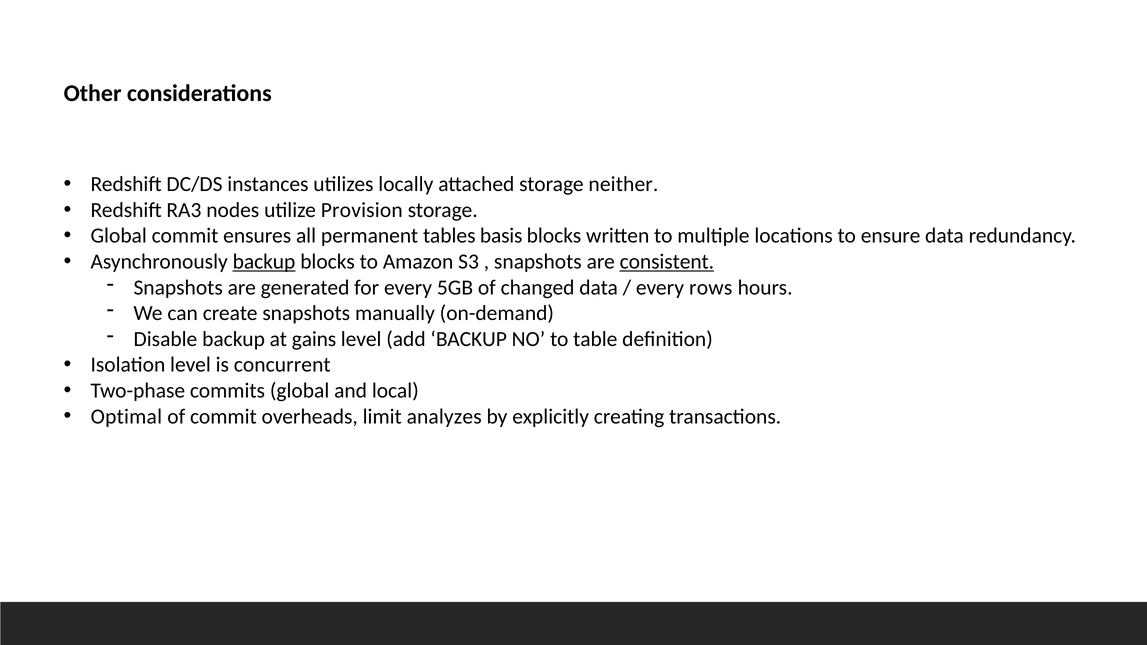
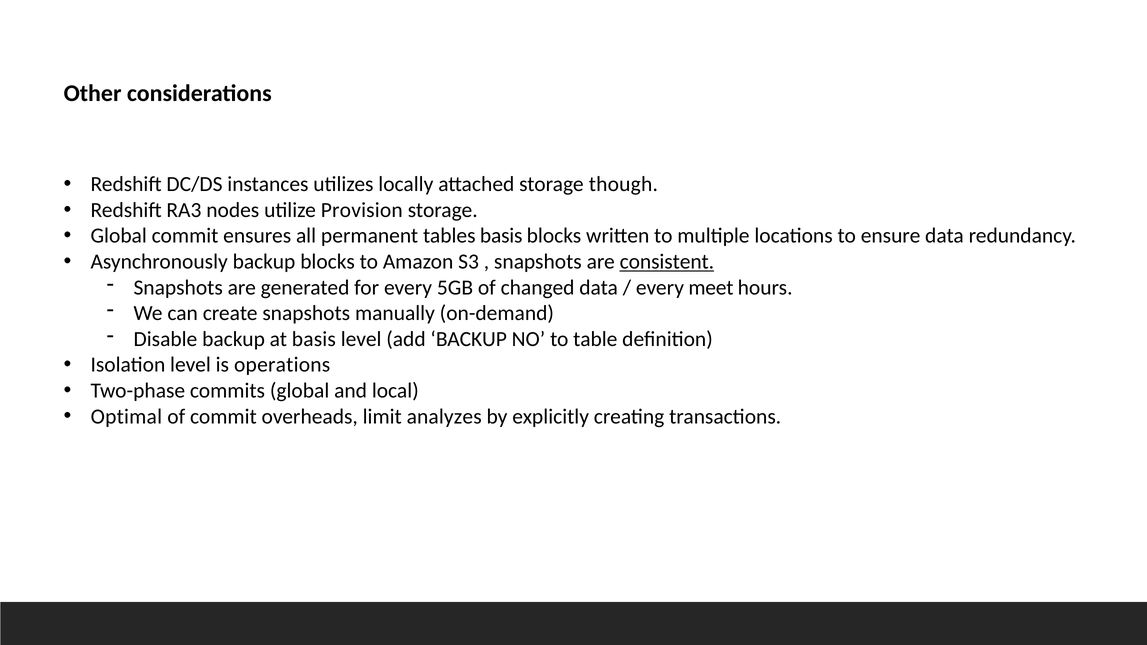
neither: neither -> though
backup at (264, 262) underline: present -> none
rows: rows -> meet
at gains: gains -> basis
concurrent: concurrent -> operations
